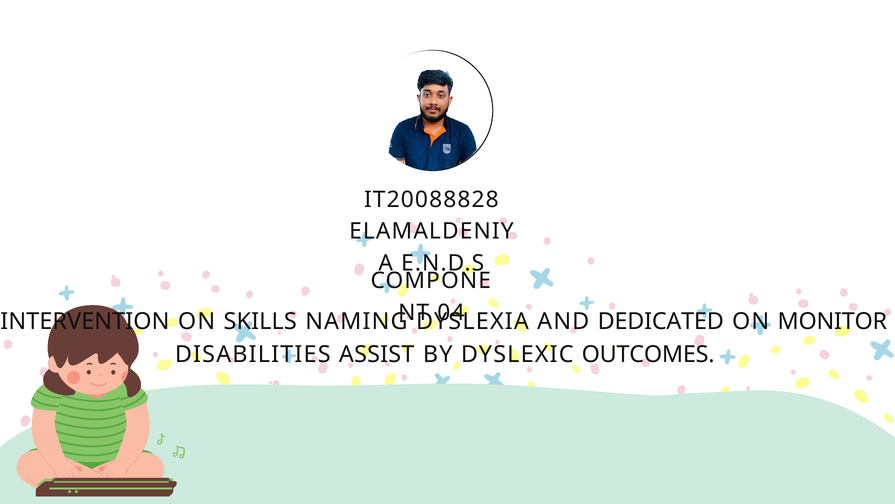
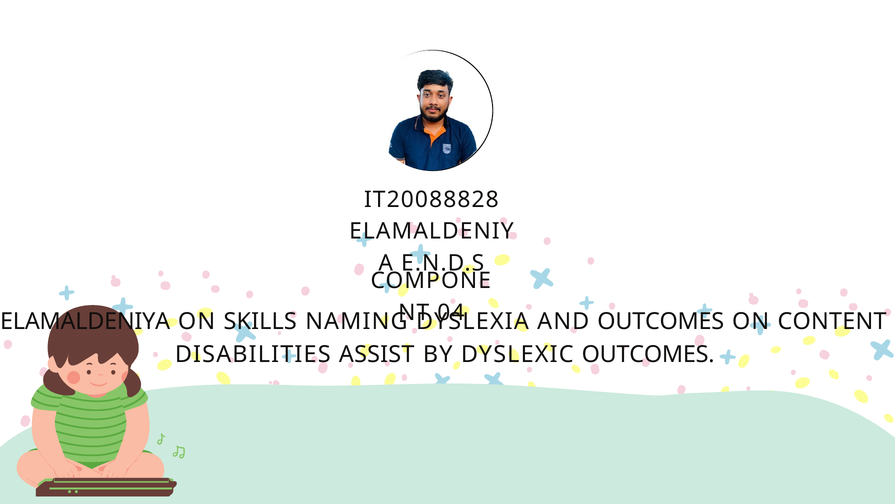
INTERVENTION: INTERVENTION -> ELAMALDENIYA
AND DEDICATED: DEDICATED -> OUTCOMES
MONITOR: MONITOR -> CONTENT
